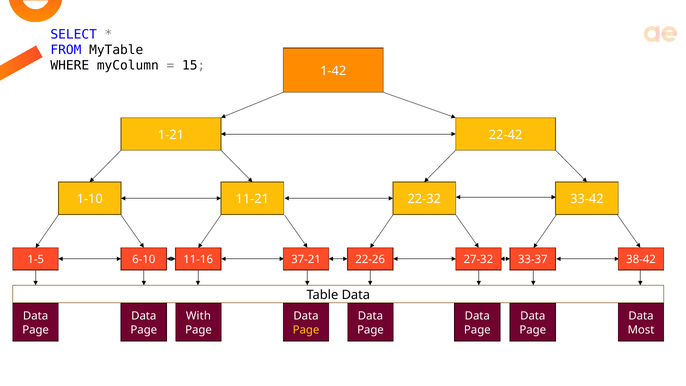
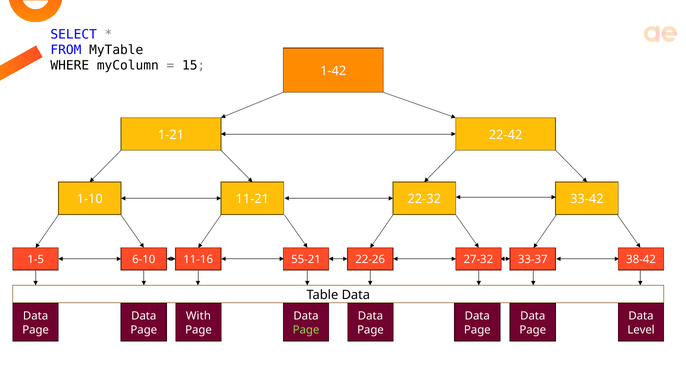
37-21: 37-21 -> 55-21
Page at (306, 330) colour: yellow -> light green
Most: Most -> Level
